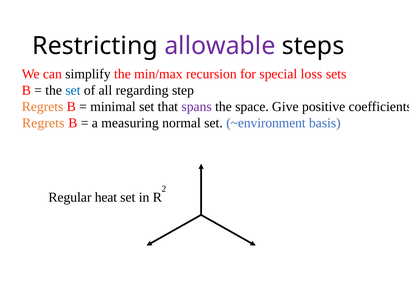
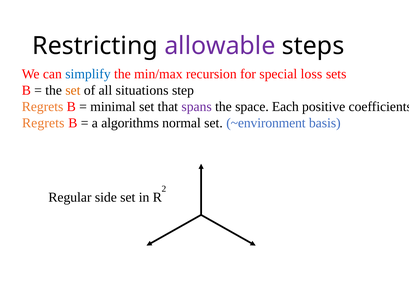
simplify colour: black -> blue
set at (73, 90) colour: blue -> orange
regarding: regarding -> situations
Give: Give -> Each
measuring: measuring -> algorithms
heat: heat -> side
